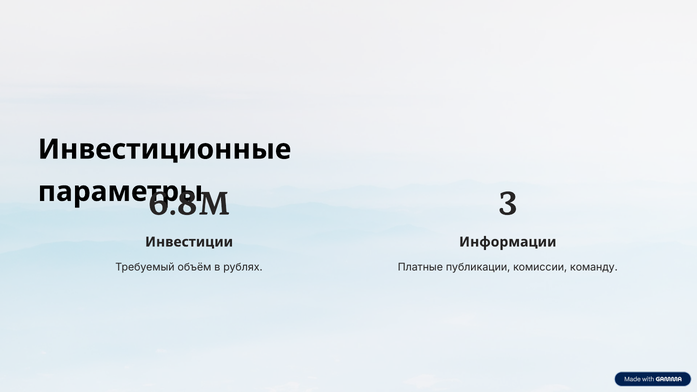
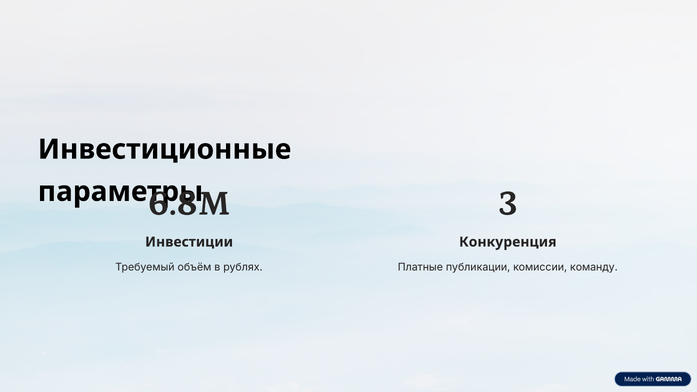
Информации: Информации -> Конкуренция
